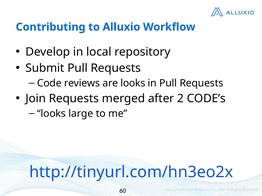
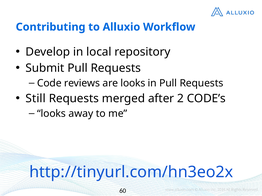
Join: Join -> Still
large: large -> away
